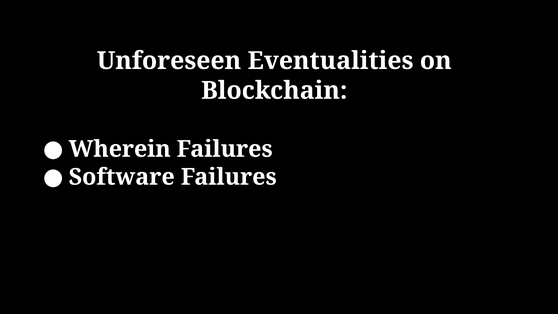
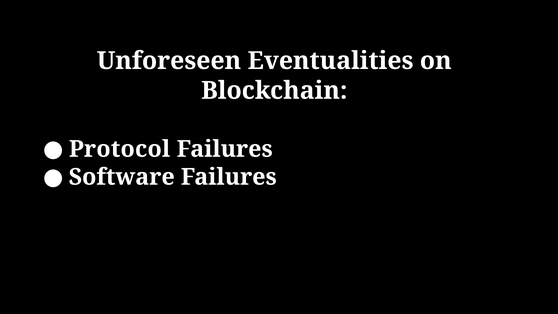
Wherein: Wherein -> Protocol
